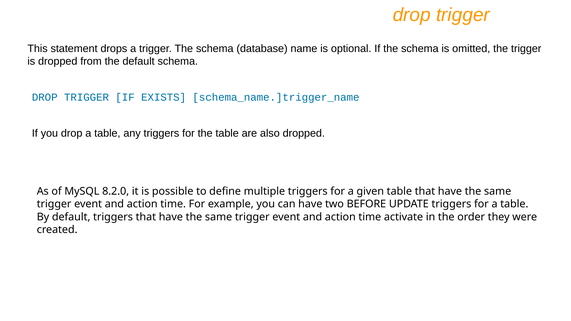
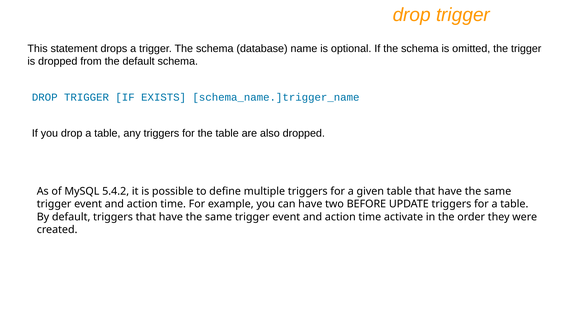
8.2.0: 8.2.0 -> 5.4.2
